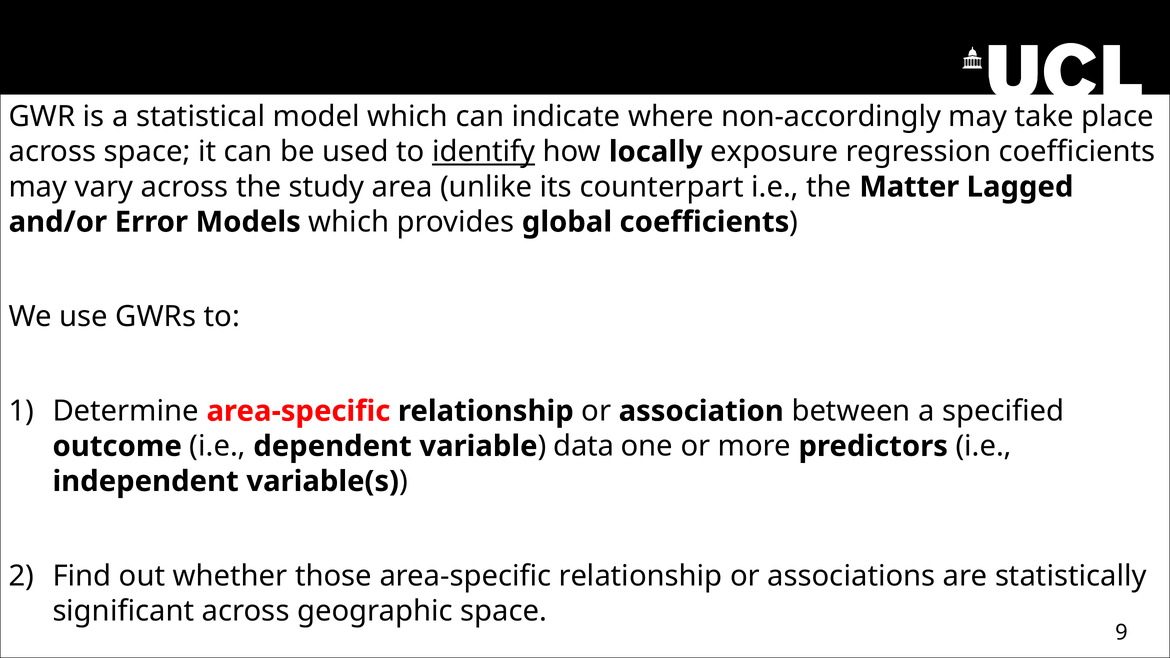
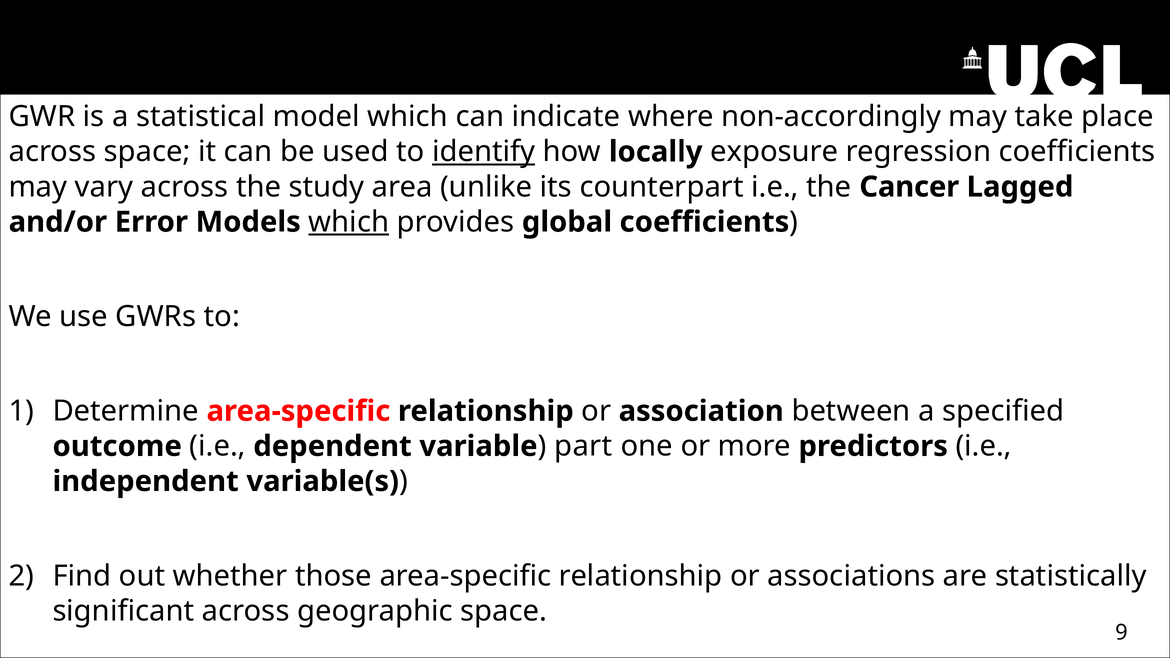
Matter: Matter -> Cancer
which at (349, 222) underline: none -> present
data: data -> part
